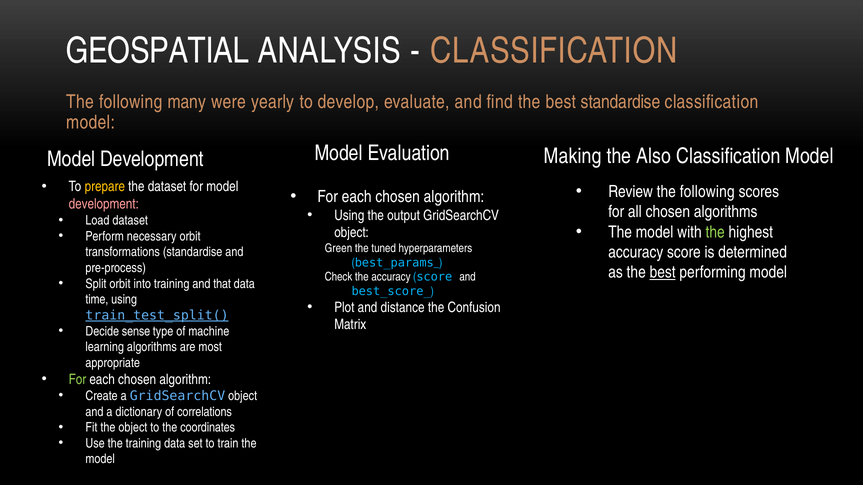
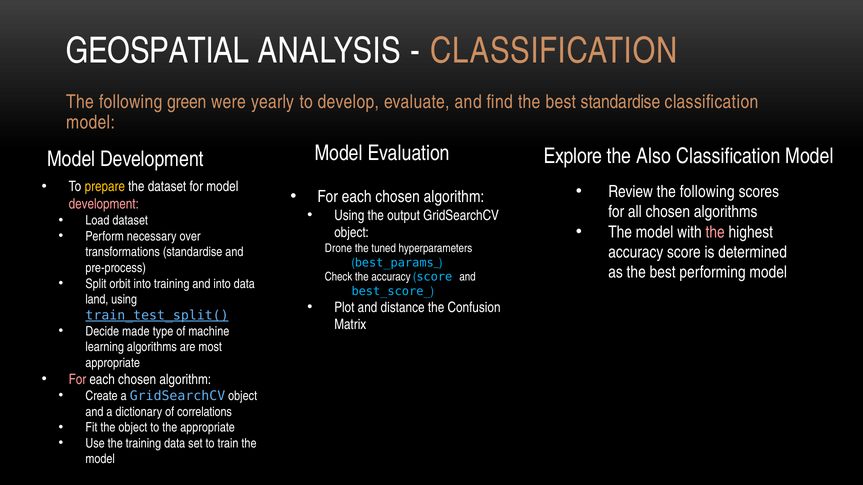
many: many -> green
Making: Making -> Explore
the at (715, 232) colour: light green -> pink
necessary orbit: orbit -> over
Green: Green -> Drone
best at (663, 273) underline: present -> none
and that: that -> into
time: time -> land
sense: sense -> made
For at (77, 380) colour: light green -> pink
the coordinates: coordinates -> appropriate
